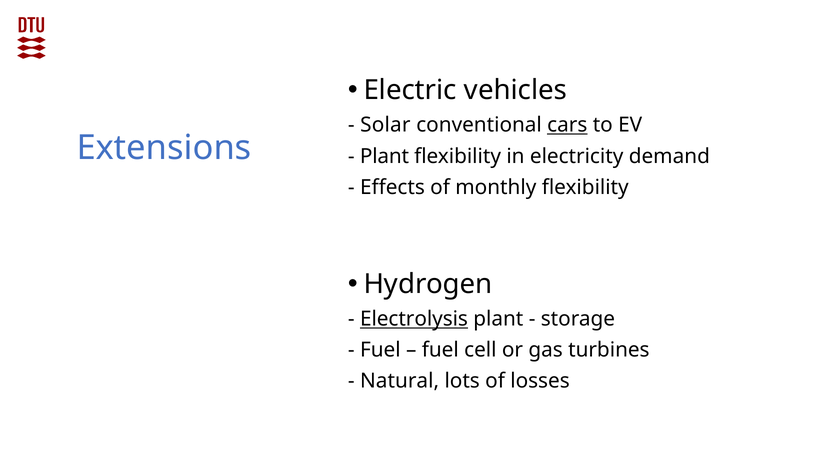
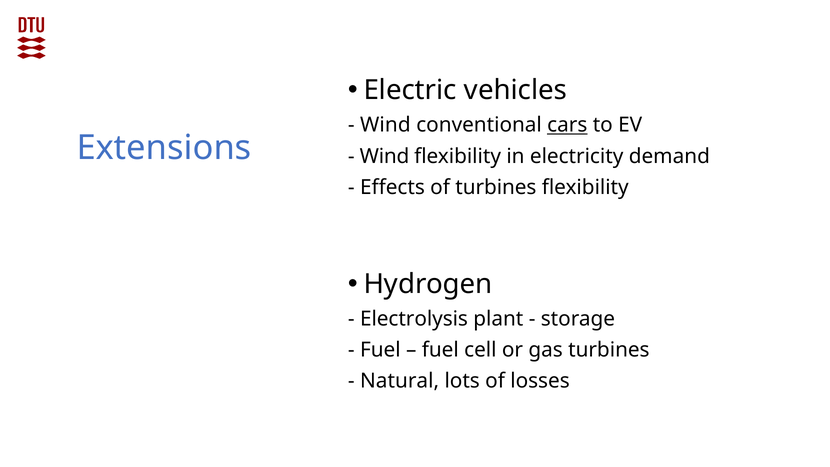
Solar at (385, 125): Solar -> Wind
Plant at (384, 156): Plant -> Wind
of monthly: monthly -> turbines
Electrolysis underline: present -> none
